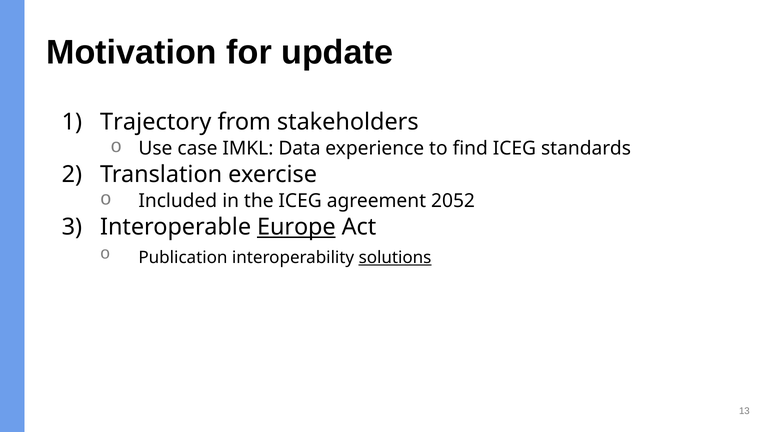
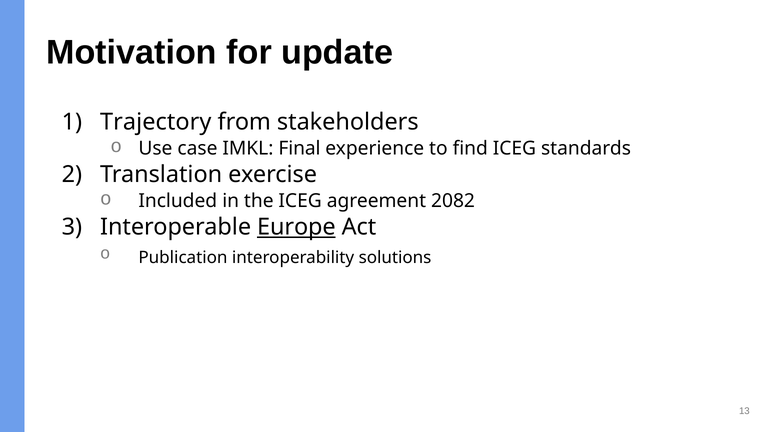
Data: Data -> Final
2052: 2052 -> 2082
solutions underline: present -> none
